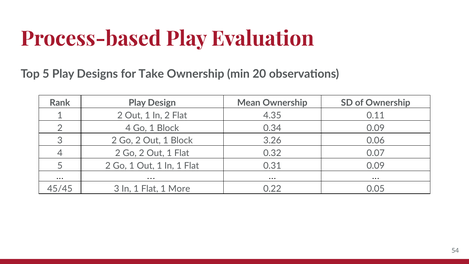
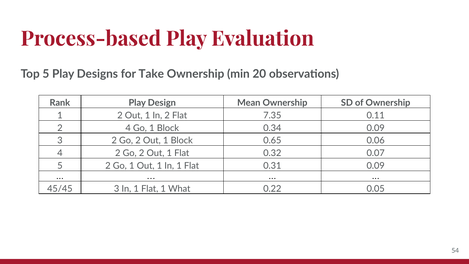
4.35: 4.35 -> 7.35
3.26: 3.26 -> 0.65
More: More -> What
